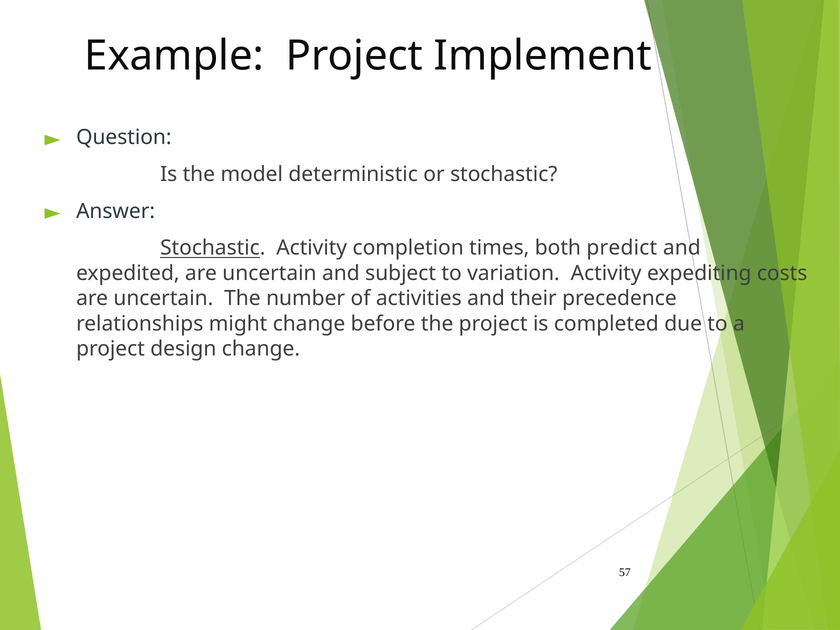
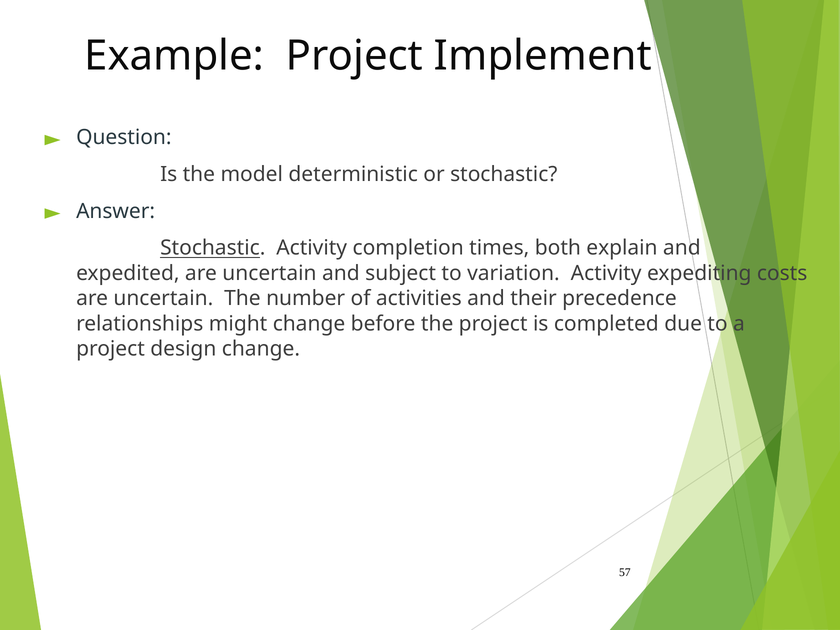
predict: predict -> explain
